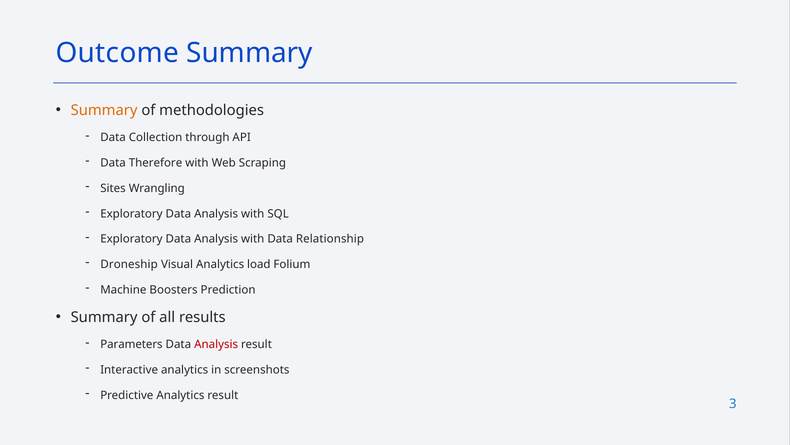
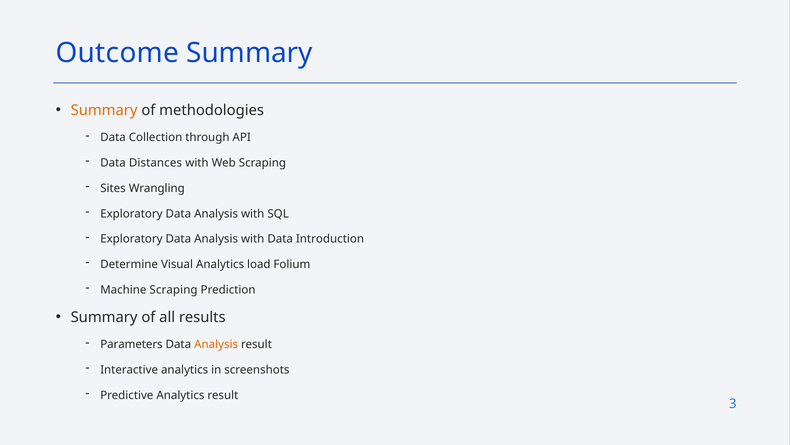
Therefore: Therefore -> Distances
Relationship: Relationship -> Introduction
Droneship: Droneship -> Determine
Machine Boosters: Boosters -> Scraping
Analysis at (216, 344) colour: red -> orange
